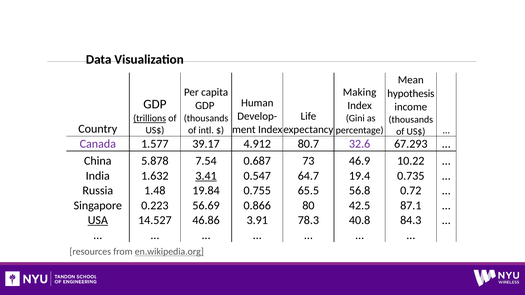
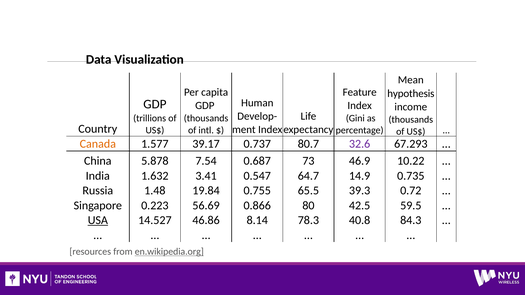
Making: Making -> Feature
trillions underline: present -> none
Canada colour: purple -> orange
4.912: 4.912 -> 0.737
3.41 underline: present -> none
19.4: 19.4 -> 14.9
56.8: 56.8 -> 39.3
87.1: 87.1 -> 59.5
3.91: 3.91 -> 8.14
